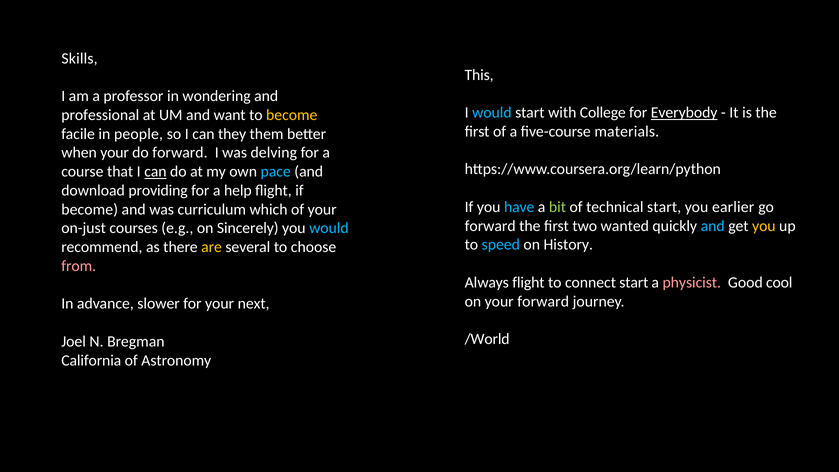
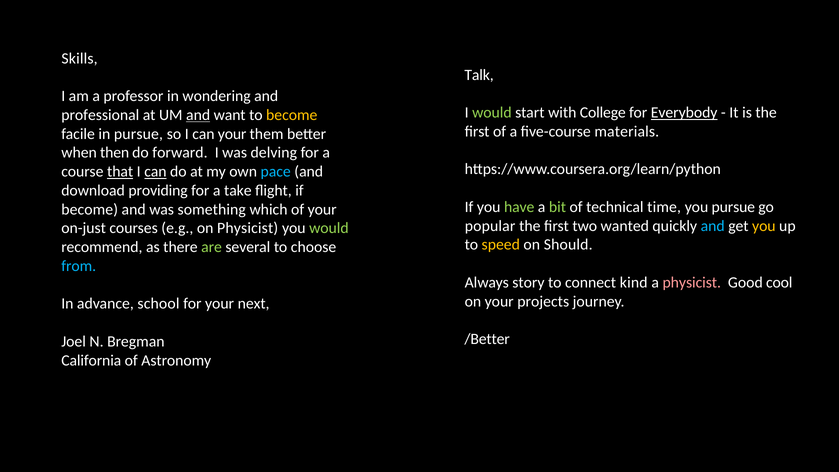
This: This -> Talk
would at (492, 113) colour: light blue -> light green
and at (198, 115) underline: none -> present
in people: people -> pursue
can they: they -> your
when your: your -> then
that underline: none -> present
help: help -> take
have colour: light blue -> light green
technical start: start -> time
you earlier: earlier -> pursue
curriculum: curriculum -> something
forward at (490, 226): forward -> popular
on Sincerely: Sincerely -> Physicist
would at (329, 228) colour: light blue -> light green
speed colour: light blue -> yellow
History: History -> Should
are colour: yellow -> light green
from colour: pink -> light blue
Always flight: flight -> story
connect start: start -> kind
your forward: forward -> projects
slower: slower -> school
/World: /World -> /Better
